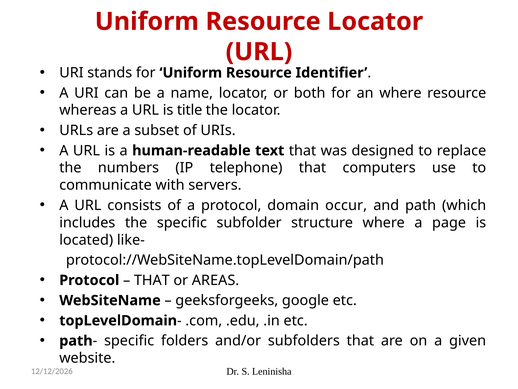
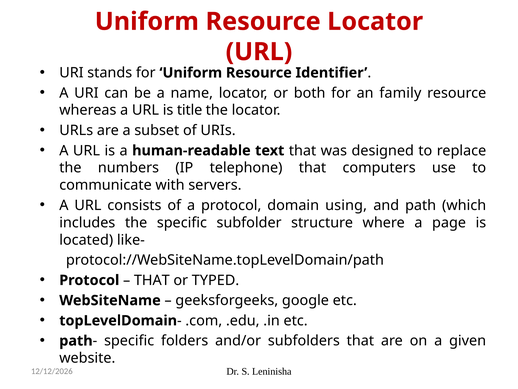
an where: where -> family
occur: occur -> using
AREAS: AREAS -> TYPED
